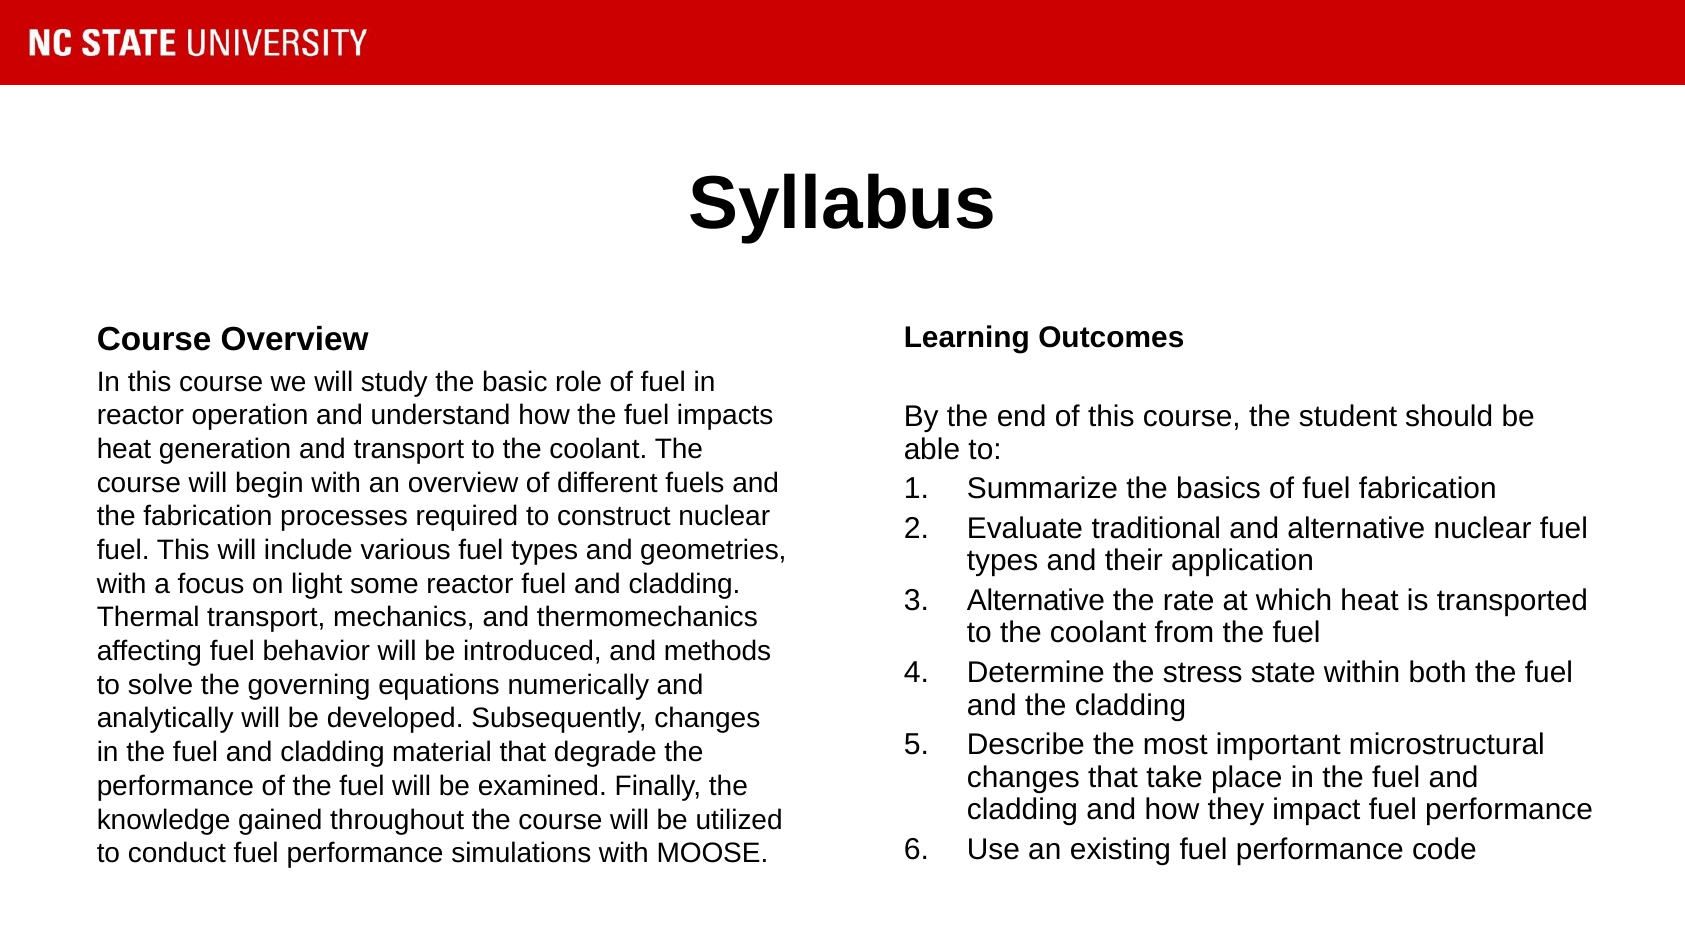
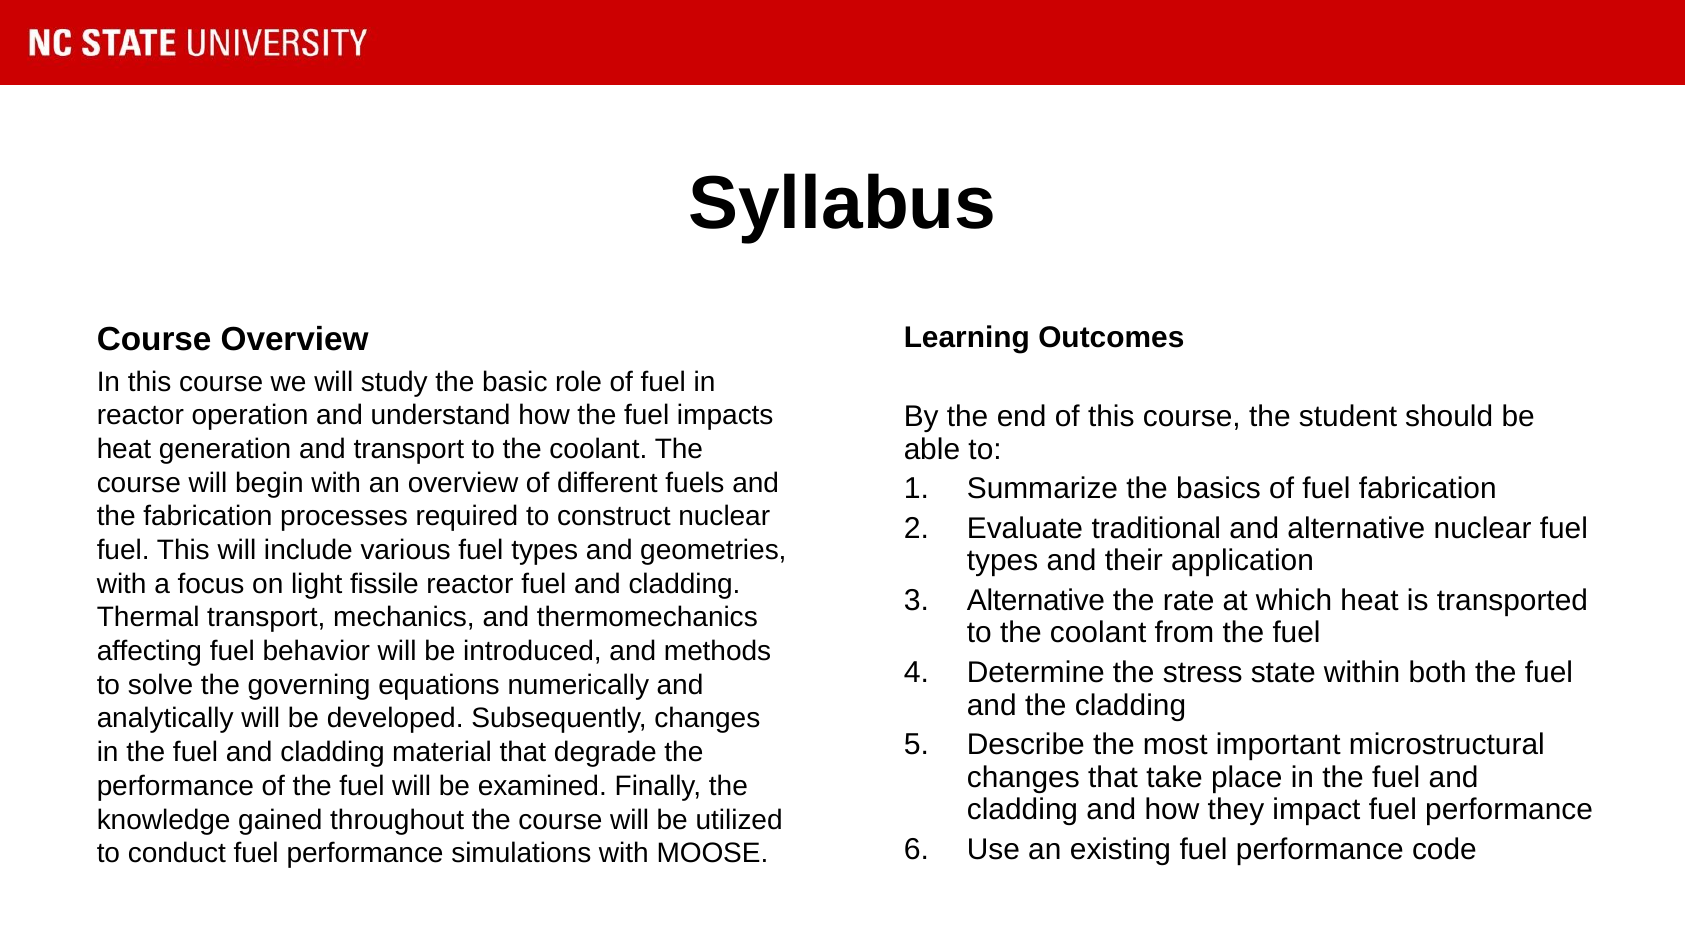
some: some -> fissile
